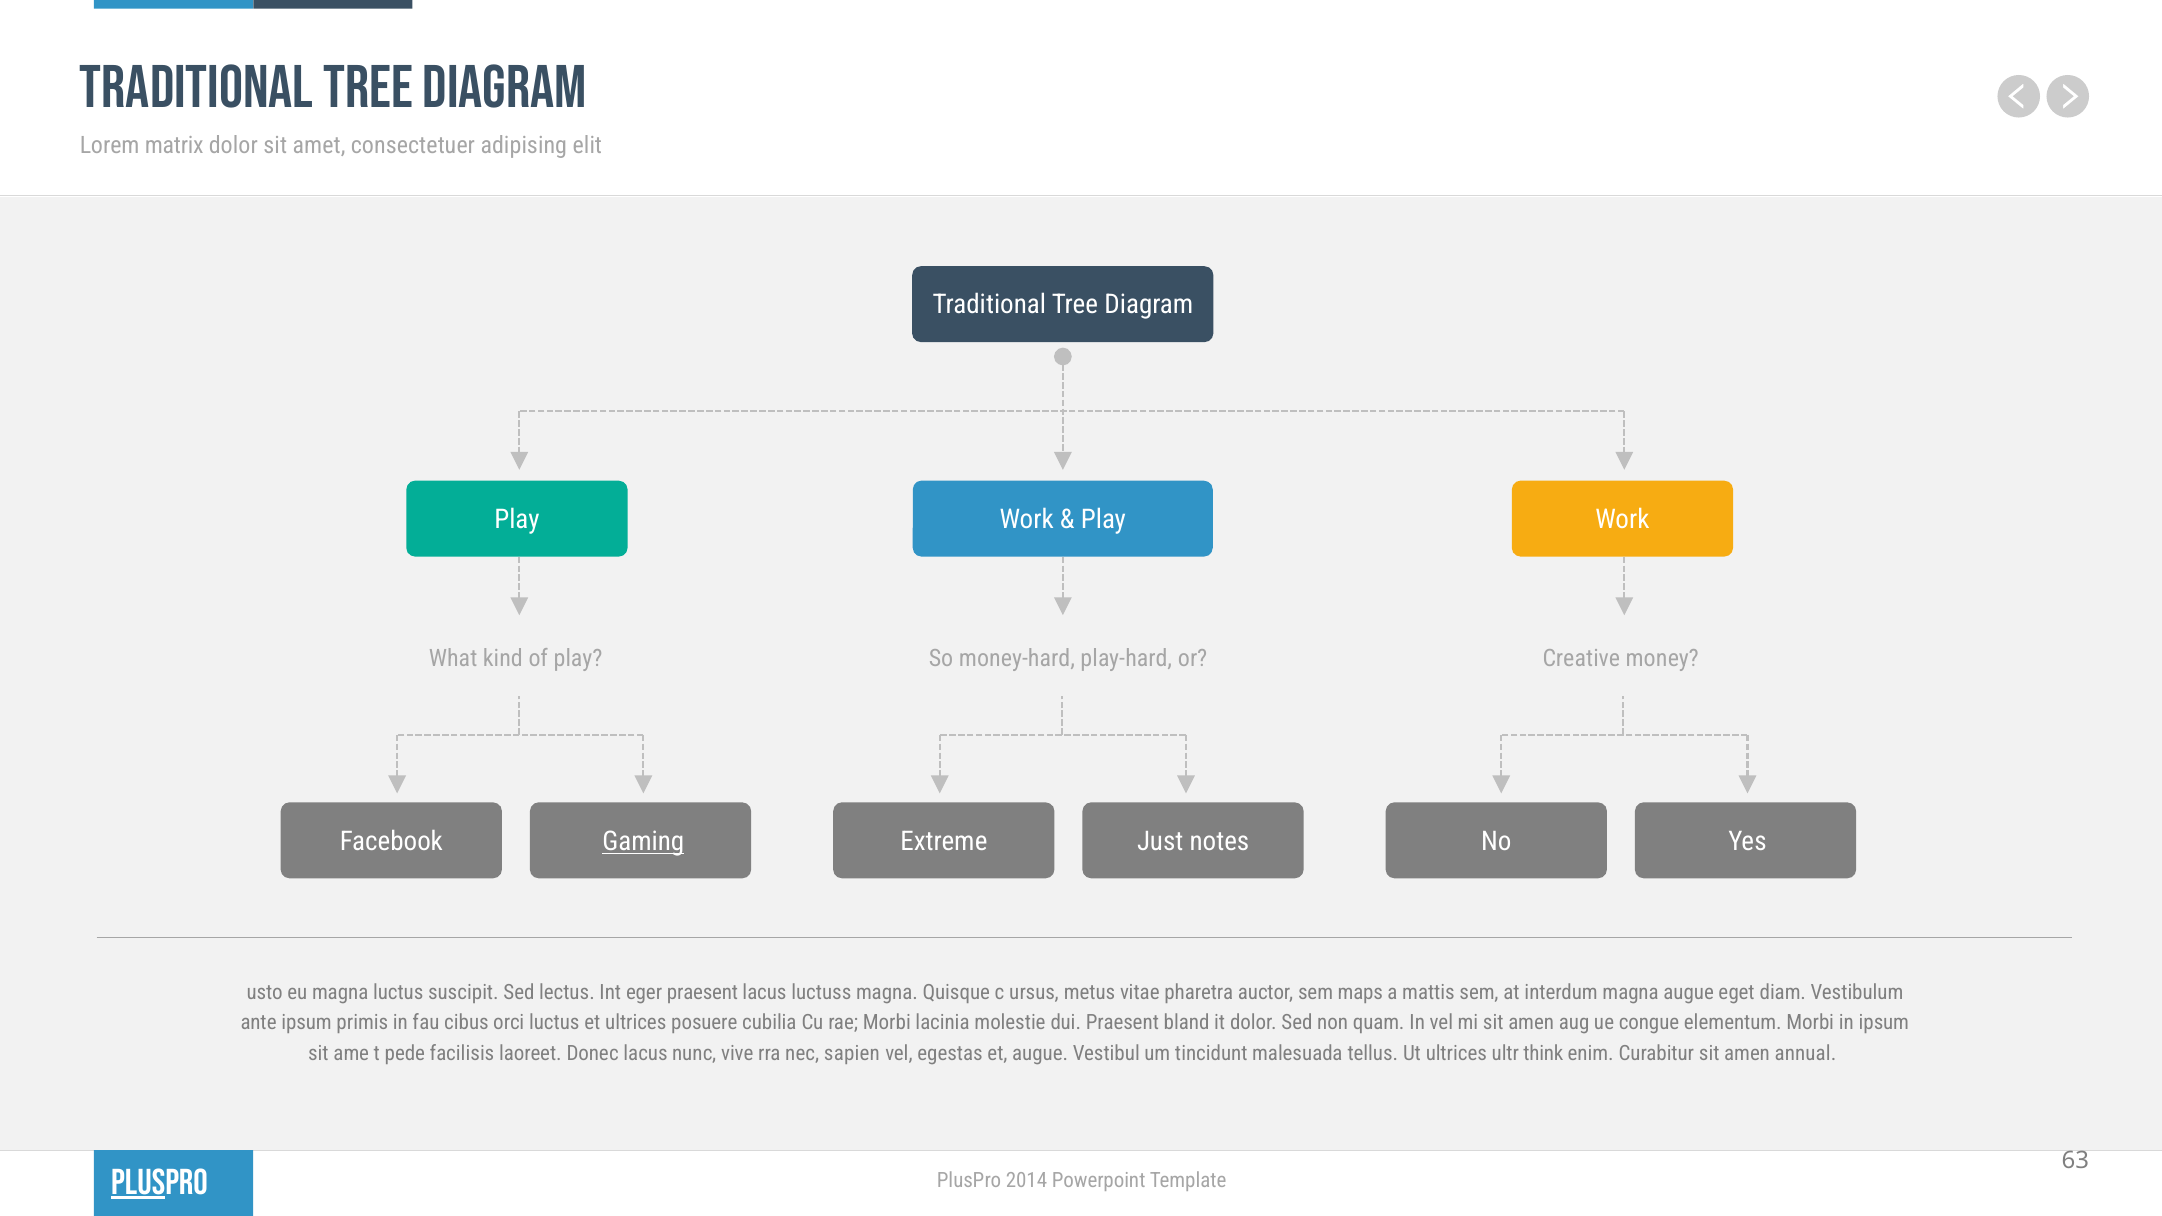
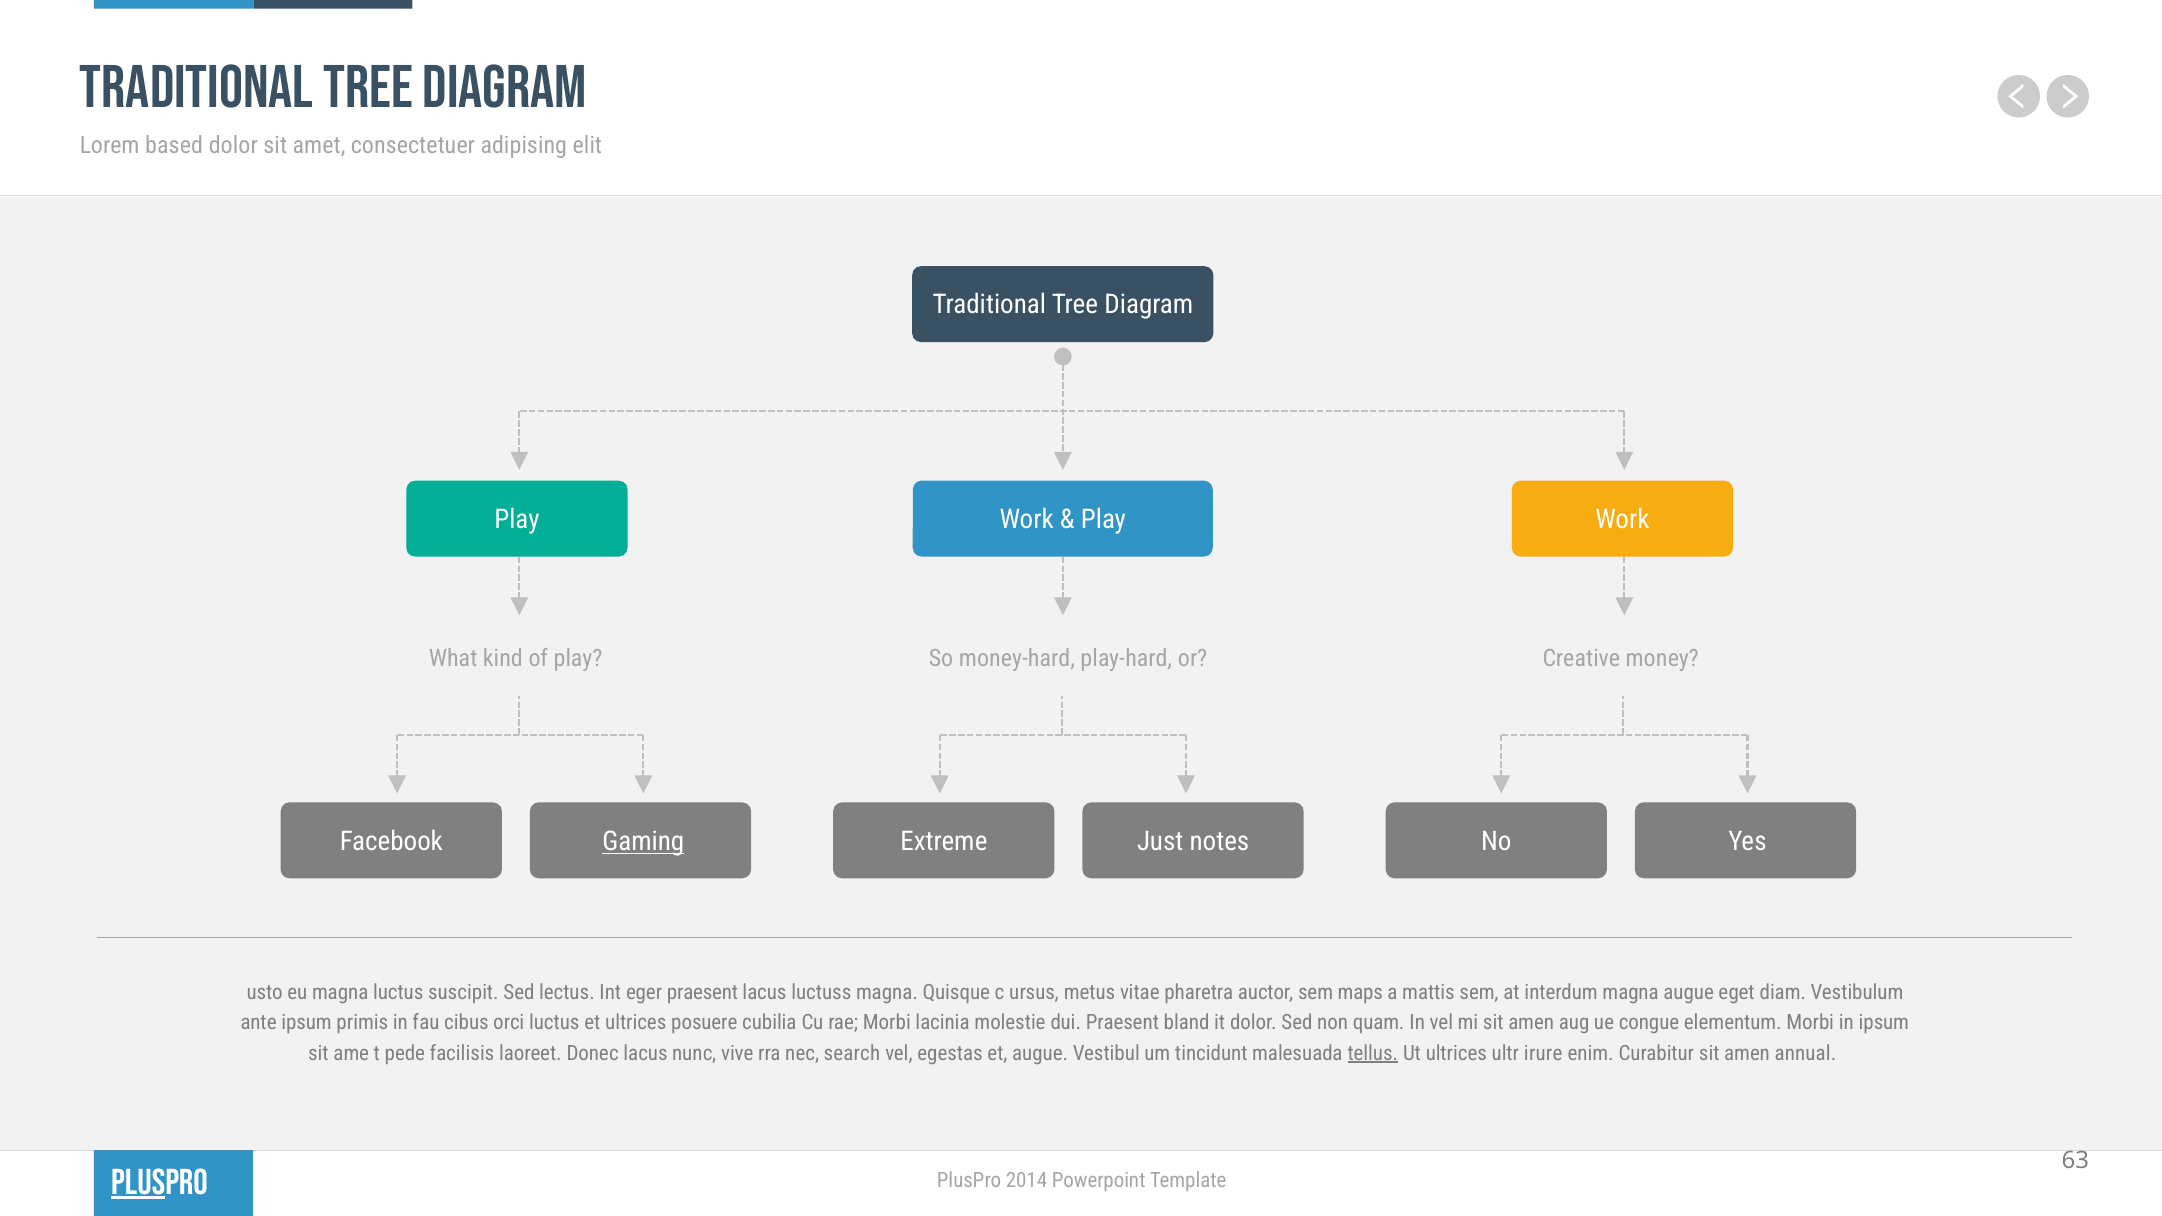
matrix: matrix -> based
sapien: sapien -> search
tellus underline: none -> present
think: think -> irure
